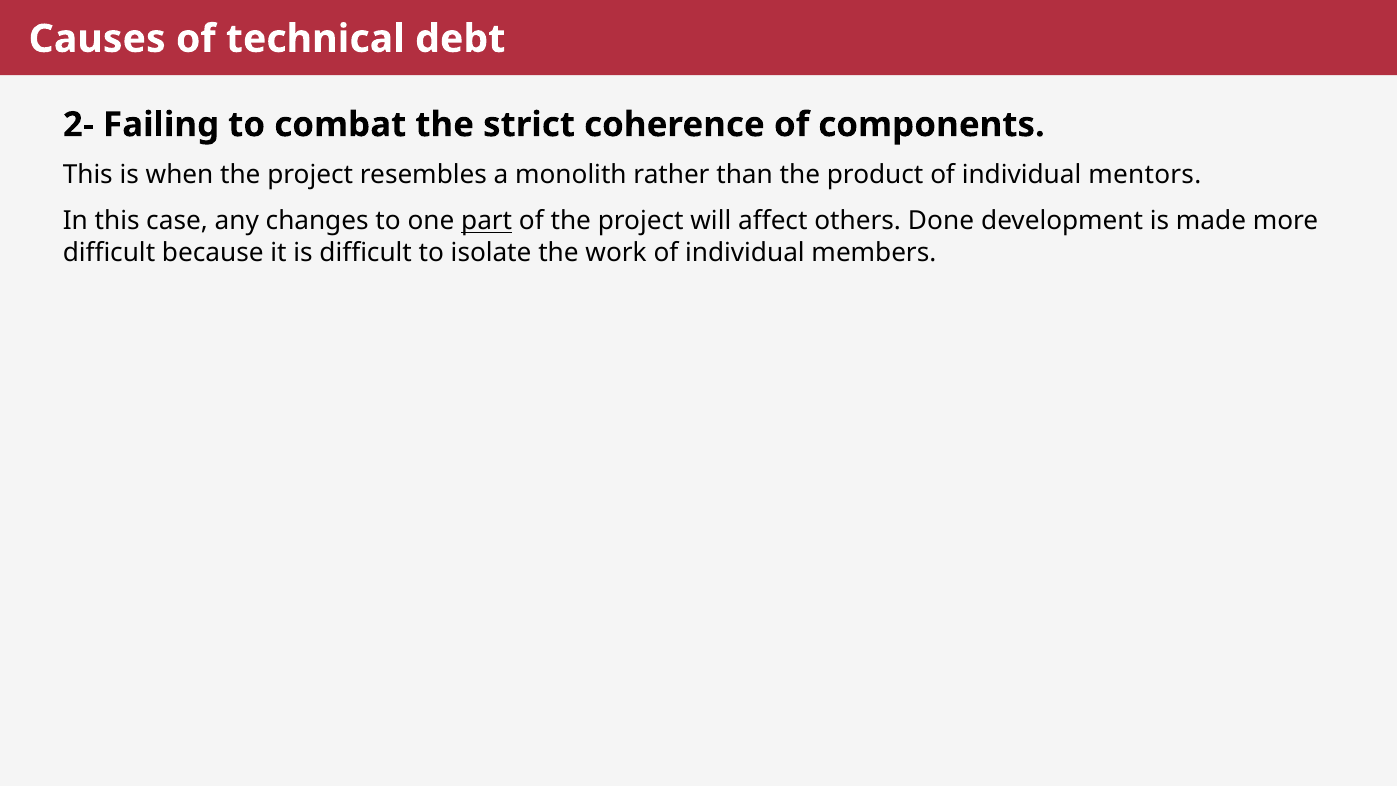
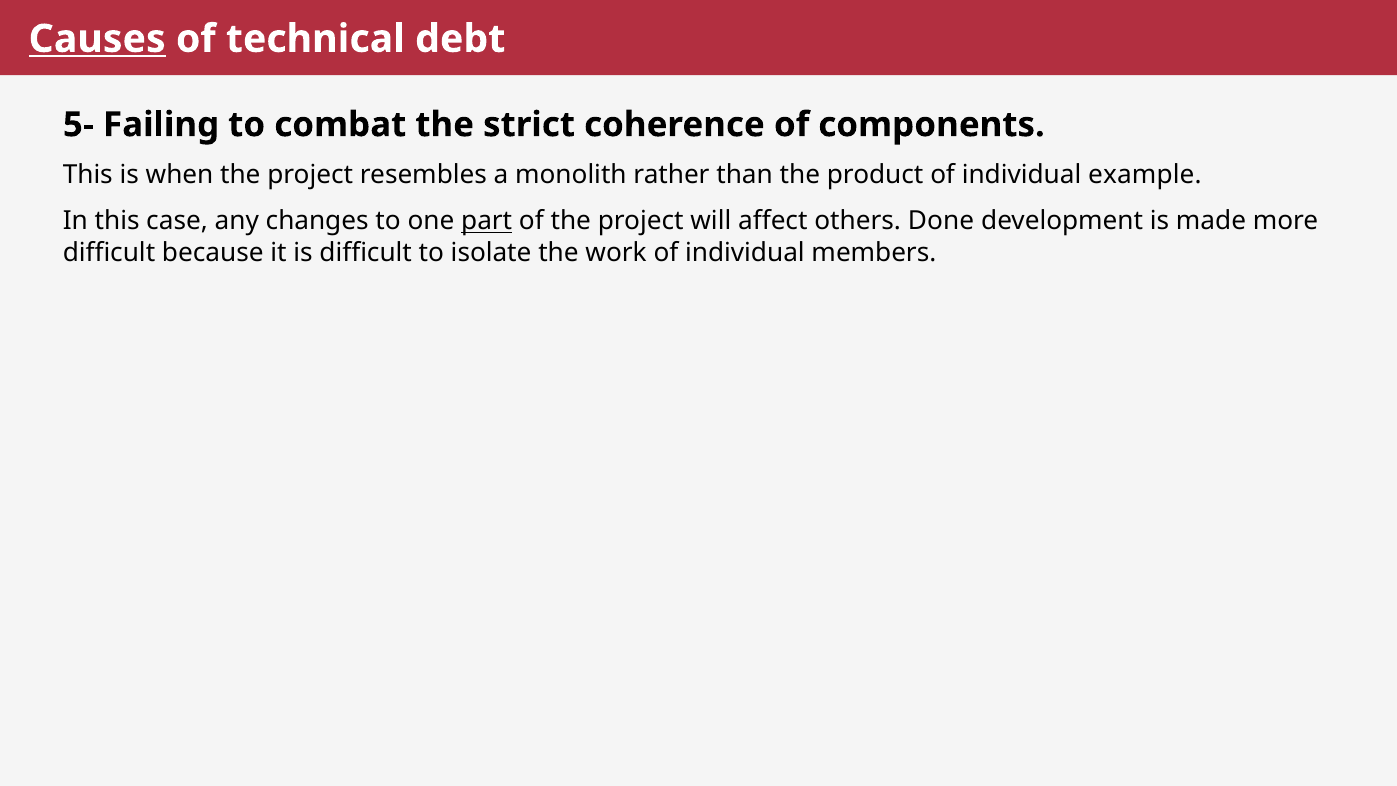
Causes underline: none -> present
2-: 2- -> 5-
mentors: mentors -> example
